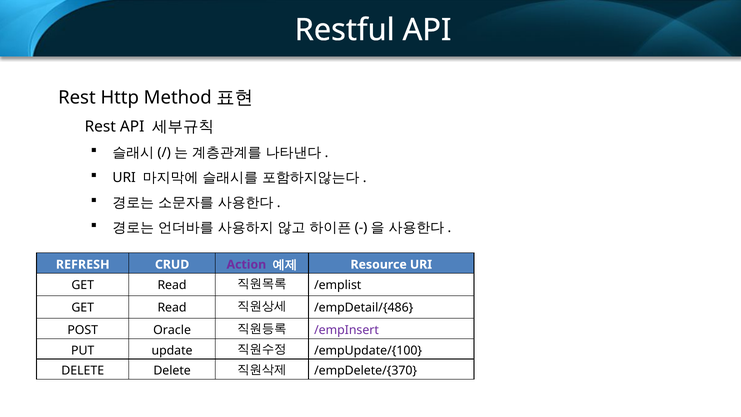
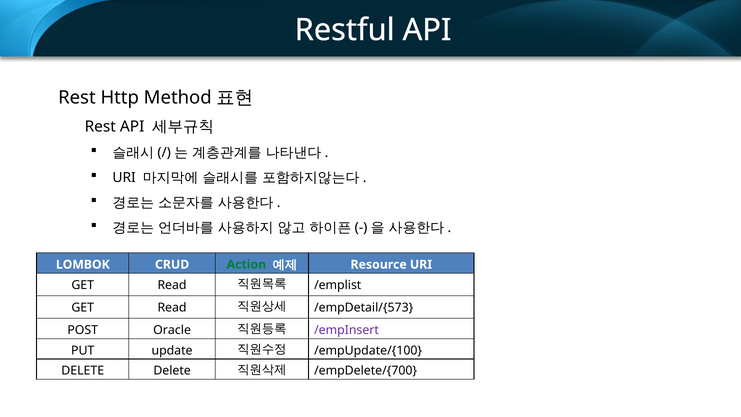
REFRESH: REFRESH -> LOMBOK
Action colour: purple -> green
/empDetail/{486: /empDetail/{486 -> /empDetail/{573
/empDelete/{370: /empDelete/{370 -> /empDelete/{700
